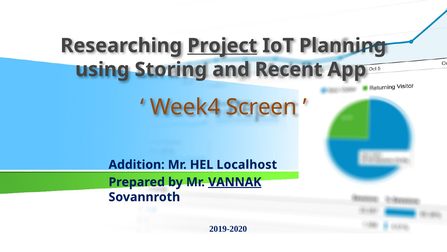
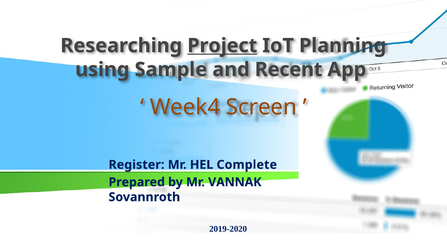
Storing: Storing -> Sample
Addition: Addition -> Register
Localhost: Localhost -> Complete
VANNAK underline: present -> none
